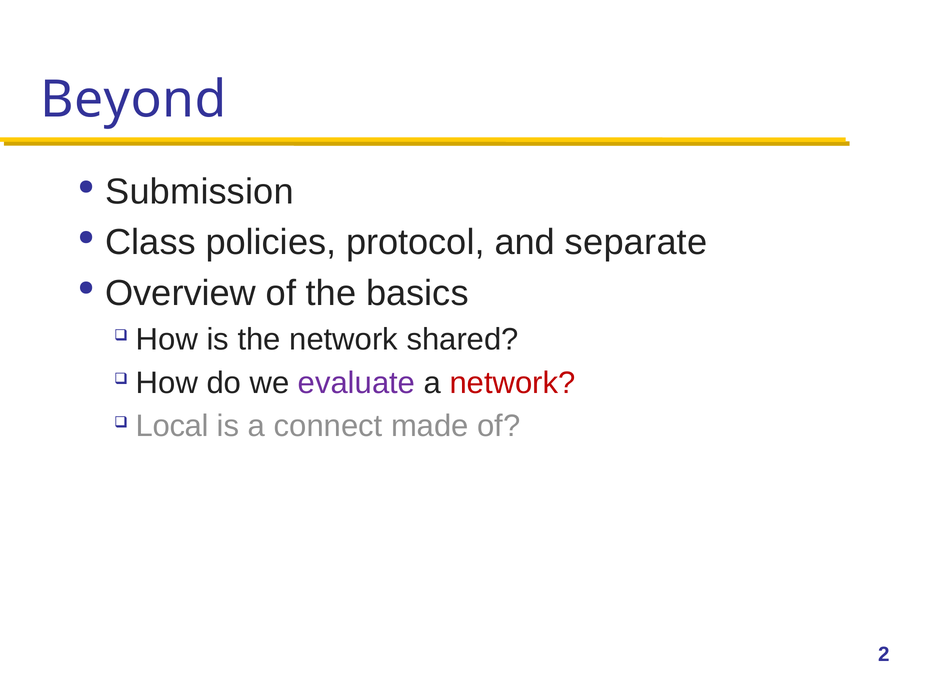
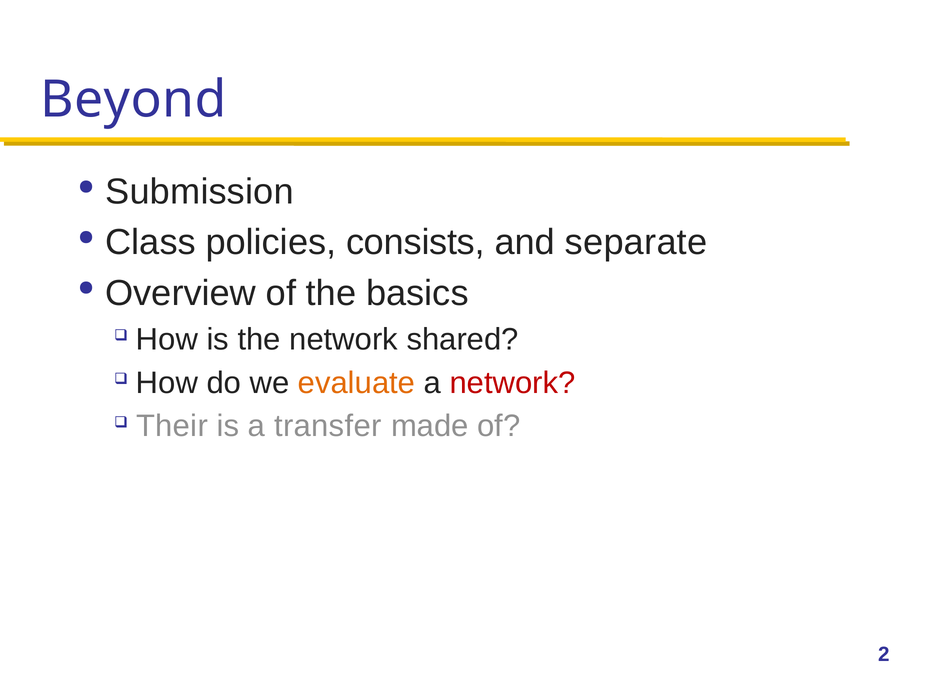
protocol: protocol -> consists
evaluate colour: purple -> orange
Local: Local -> Their
connect: connect -> transfer
